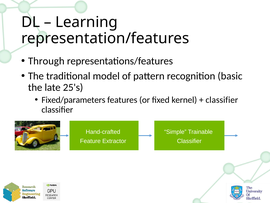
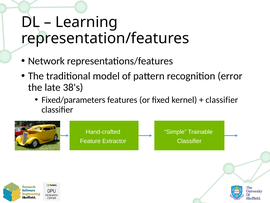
Through: Through -> Network
basic: basic -> error
25's: 25's -> 38's
